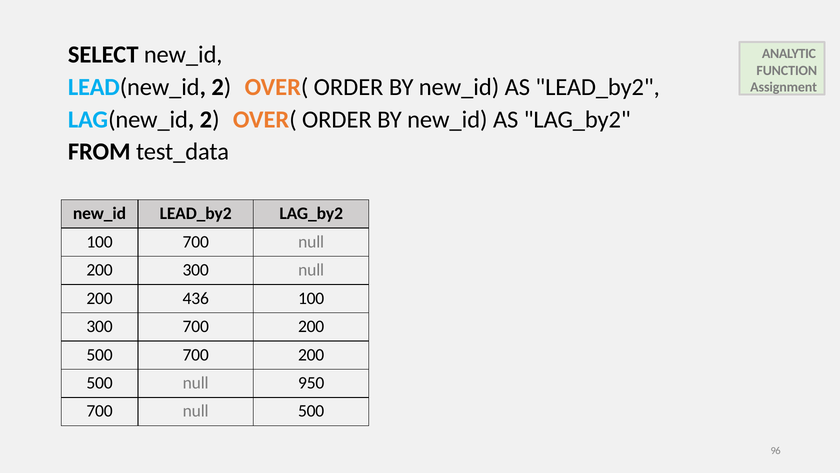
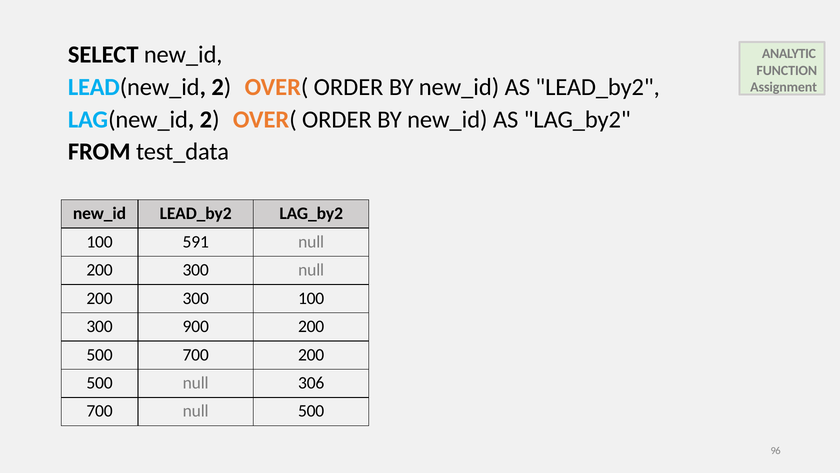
100 700: 700 -> 591
436 at (196, 298): 436 -> 300
300 700: 700 -> 900
950: 950 -> 306
